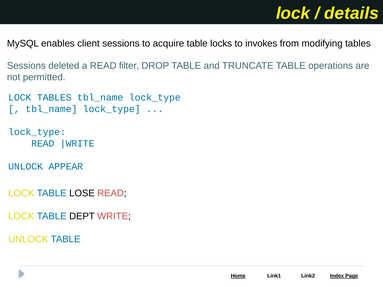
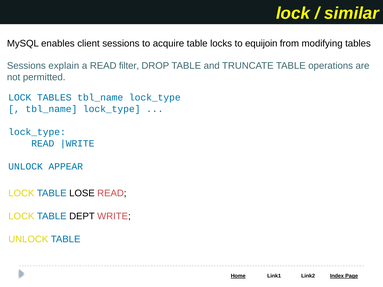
details: details -> similar
invokes: invokes -> equijoin
deleted: deleted -> explain
